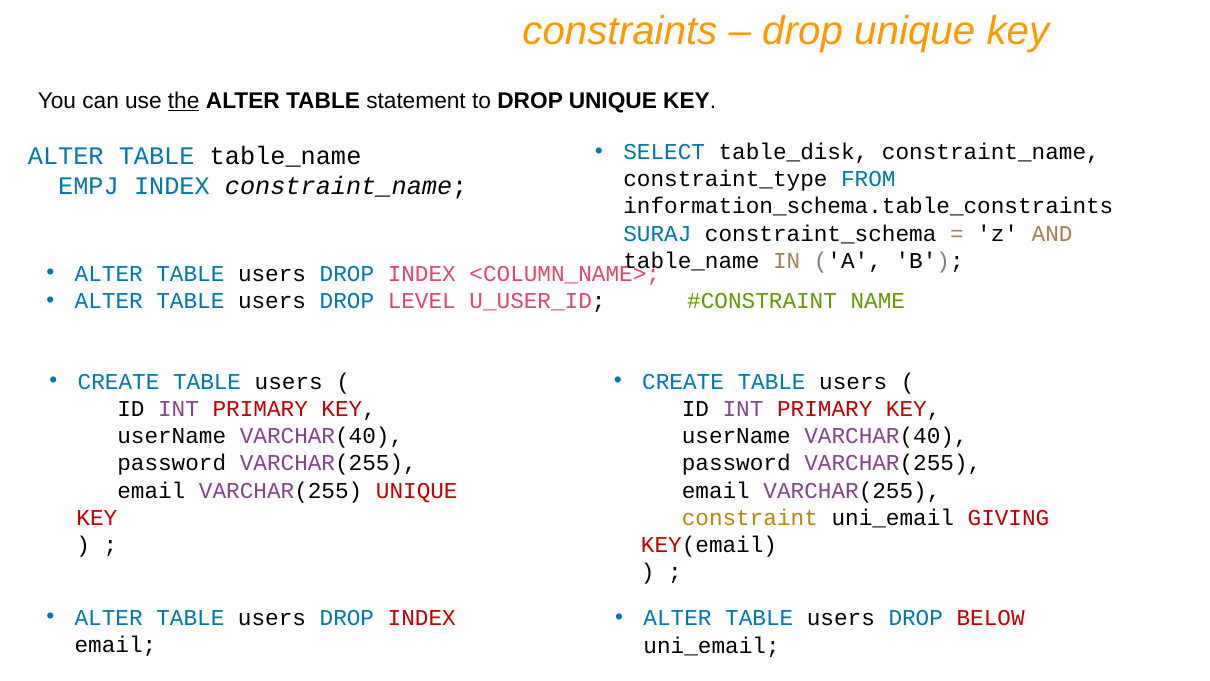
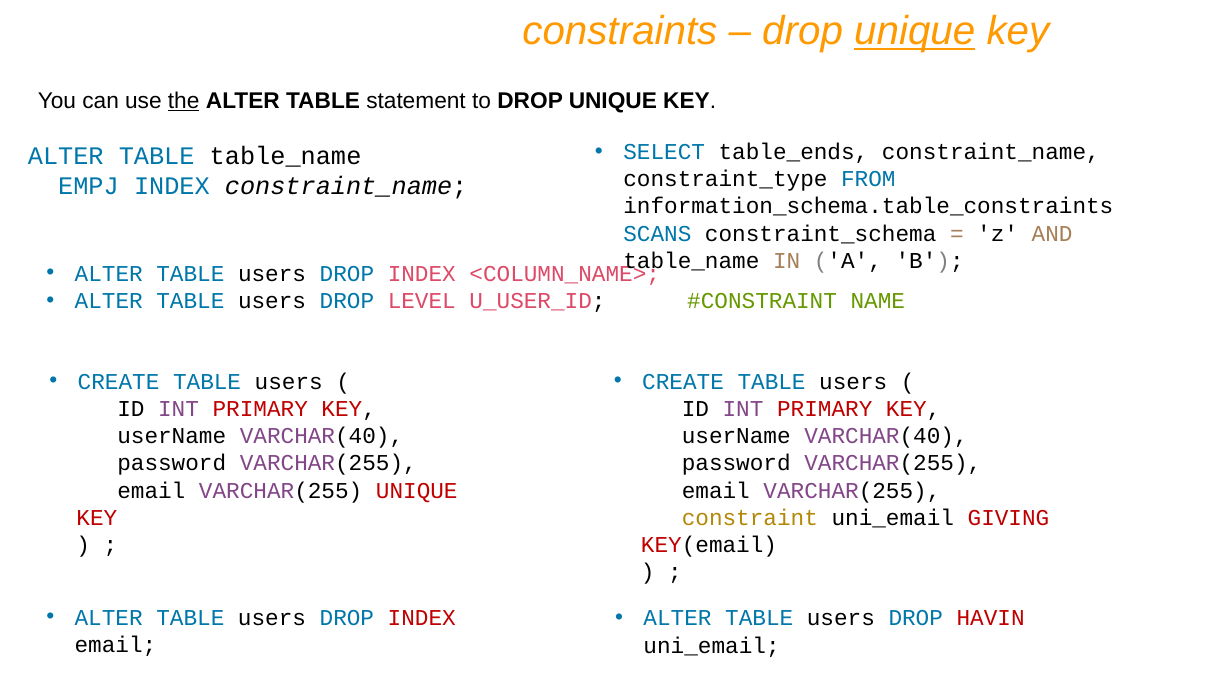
unique at (915, 31) underline: none -> present
table_disk: table_disk -> table_ends
SURAJ: SURAJ -> SCANS
BELOW: BELOW -> HAVIN
